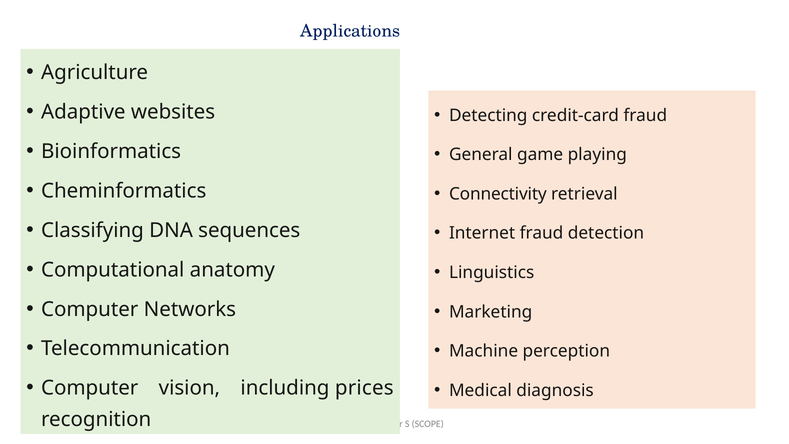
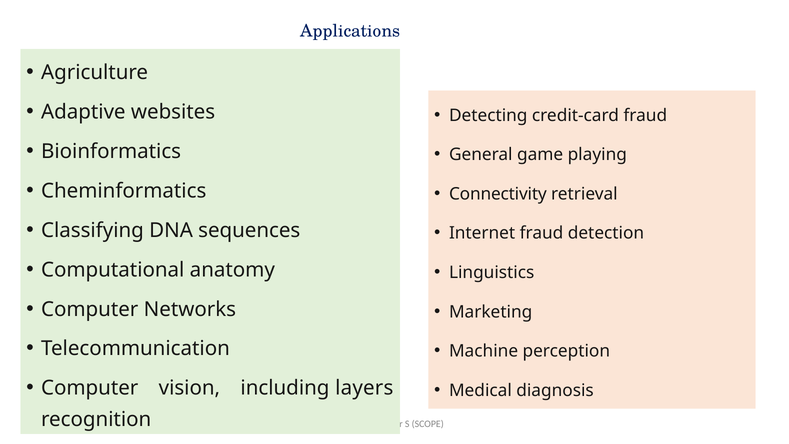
prices: prices -> layers
